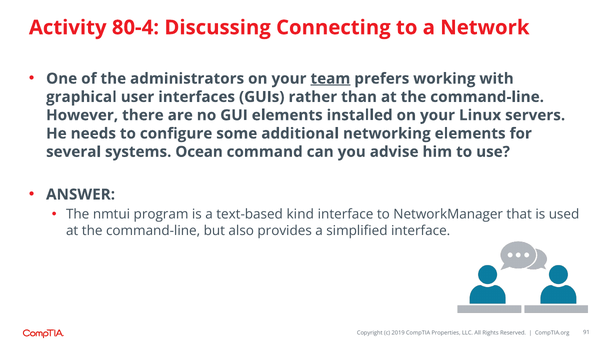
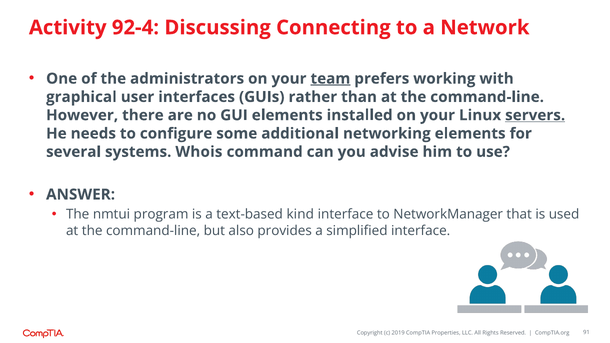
80-4: 80-4 -> 92-4
servers underline: none -> present
Ocean: Ocean -> Whois
